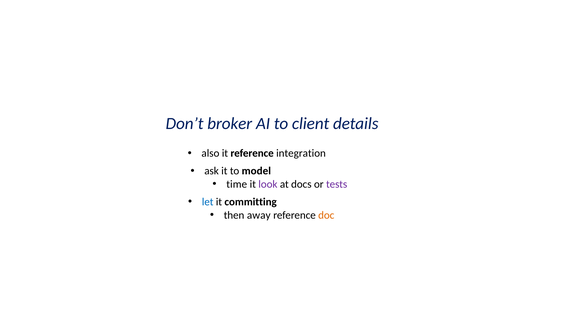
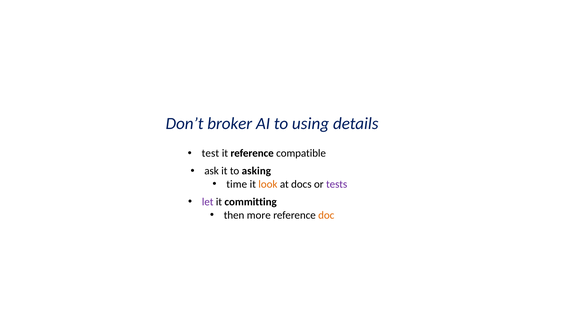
client: client -> using
also: also -> test
integration: integration -> compatible
model: model -> asking
look colour: purple -> orange
let colour: blue -> purple
away: away -> more
